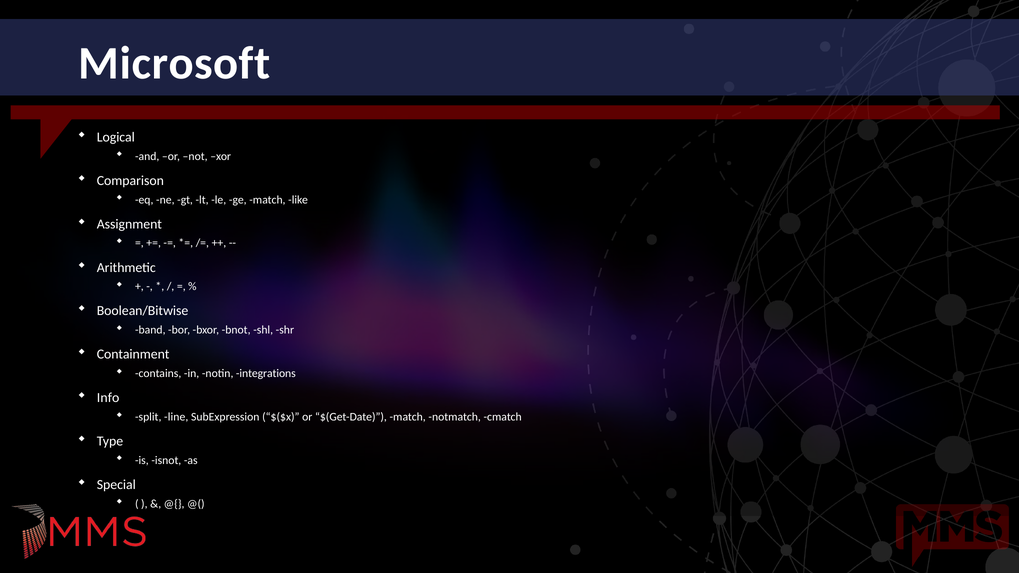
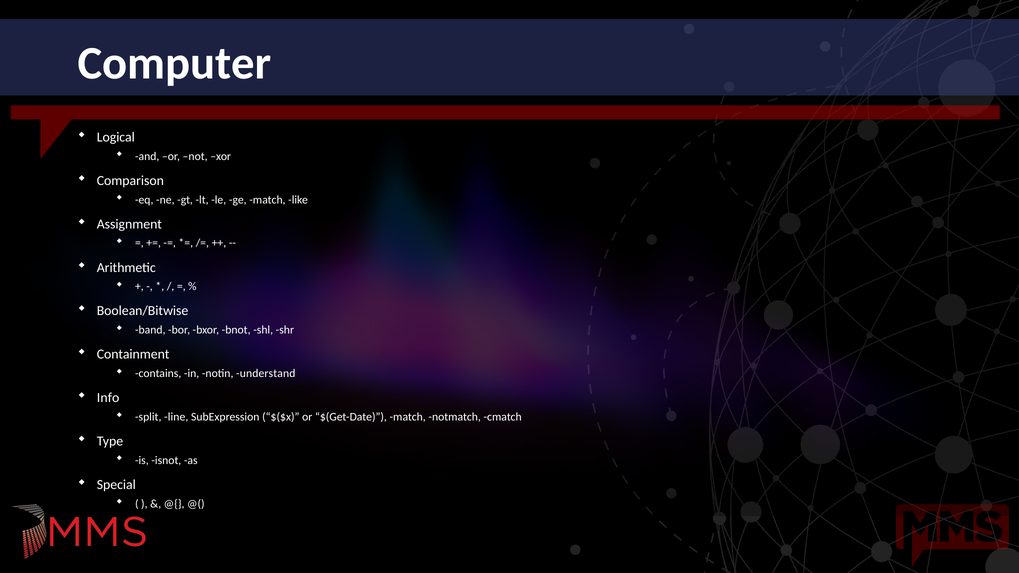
Microsoft: Microsoft -> Computer
integrations: integrations -> understand
